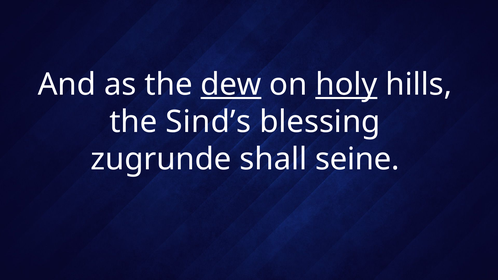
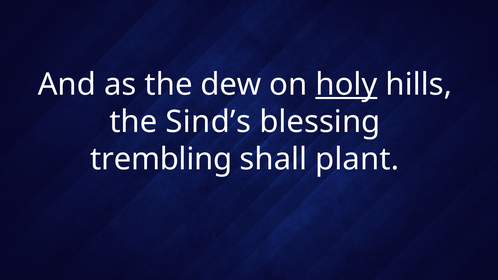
dew underline: present -> none
zugrunde: zugrunde -> trembling
seine: seine -> plant
